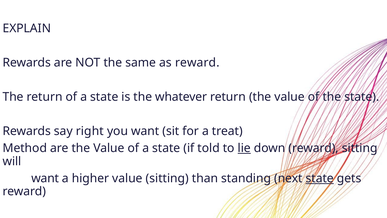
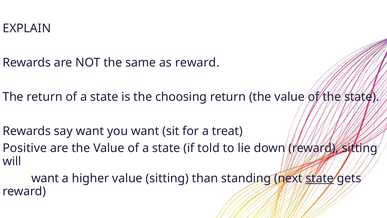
whatever: whatever -> choosing
say right: right -> want
Method: Method -> Positive
lie underline: present -> none
